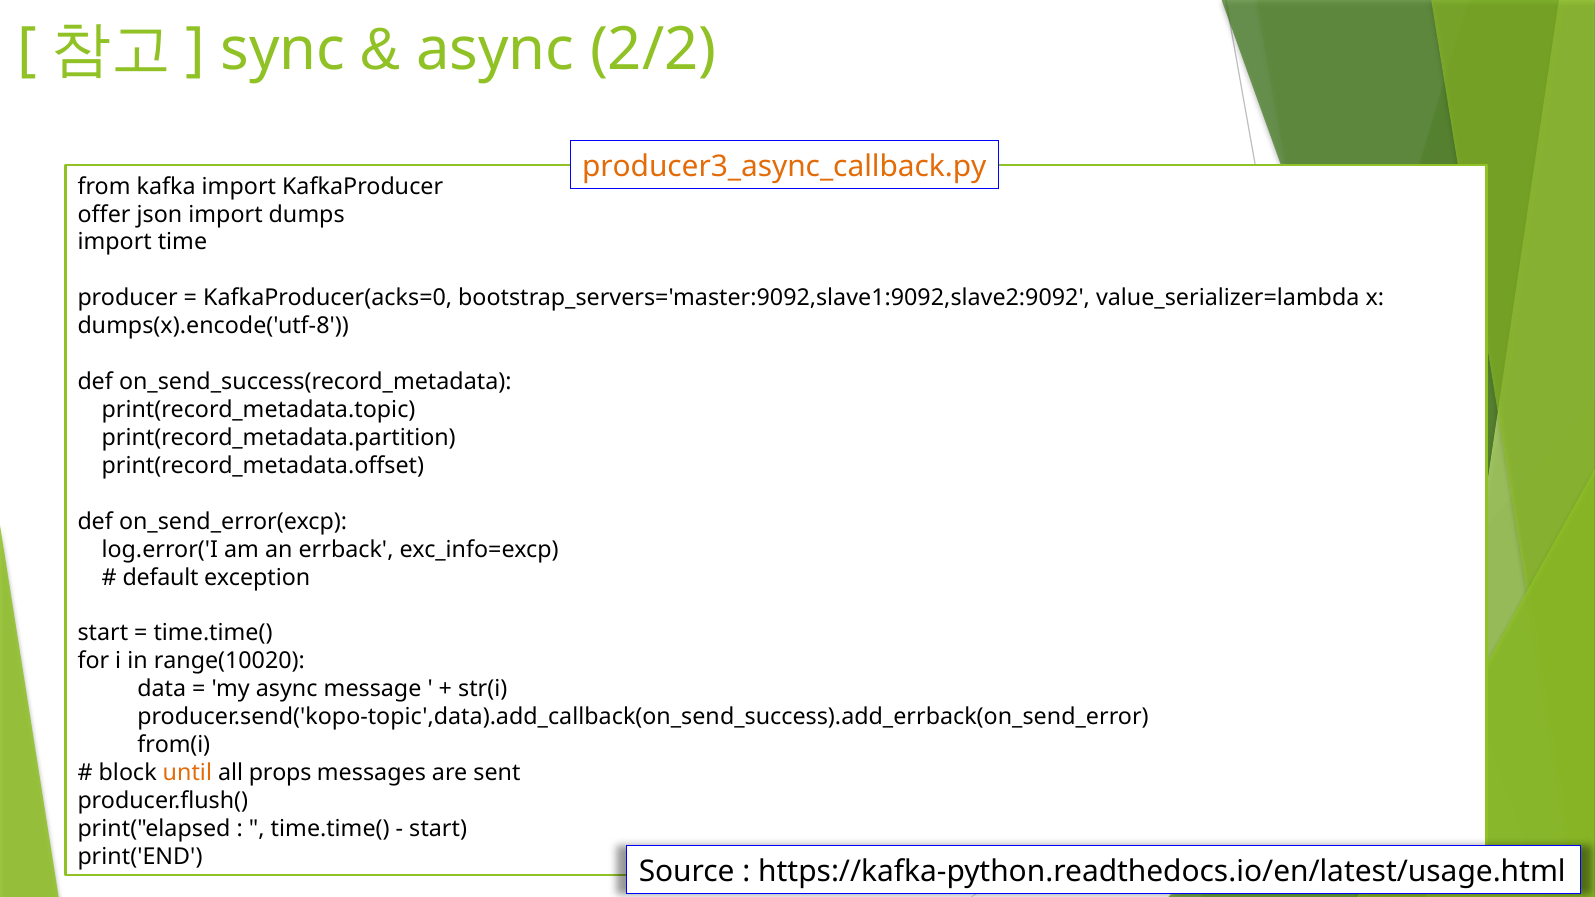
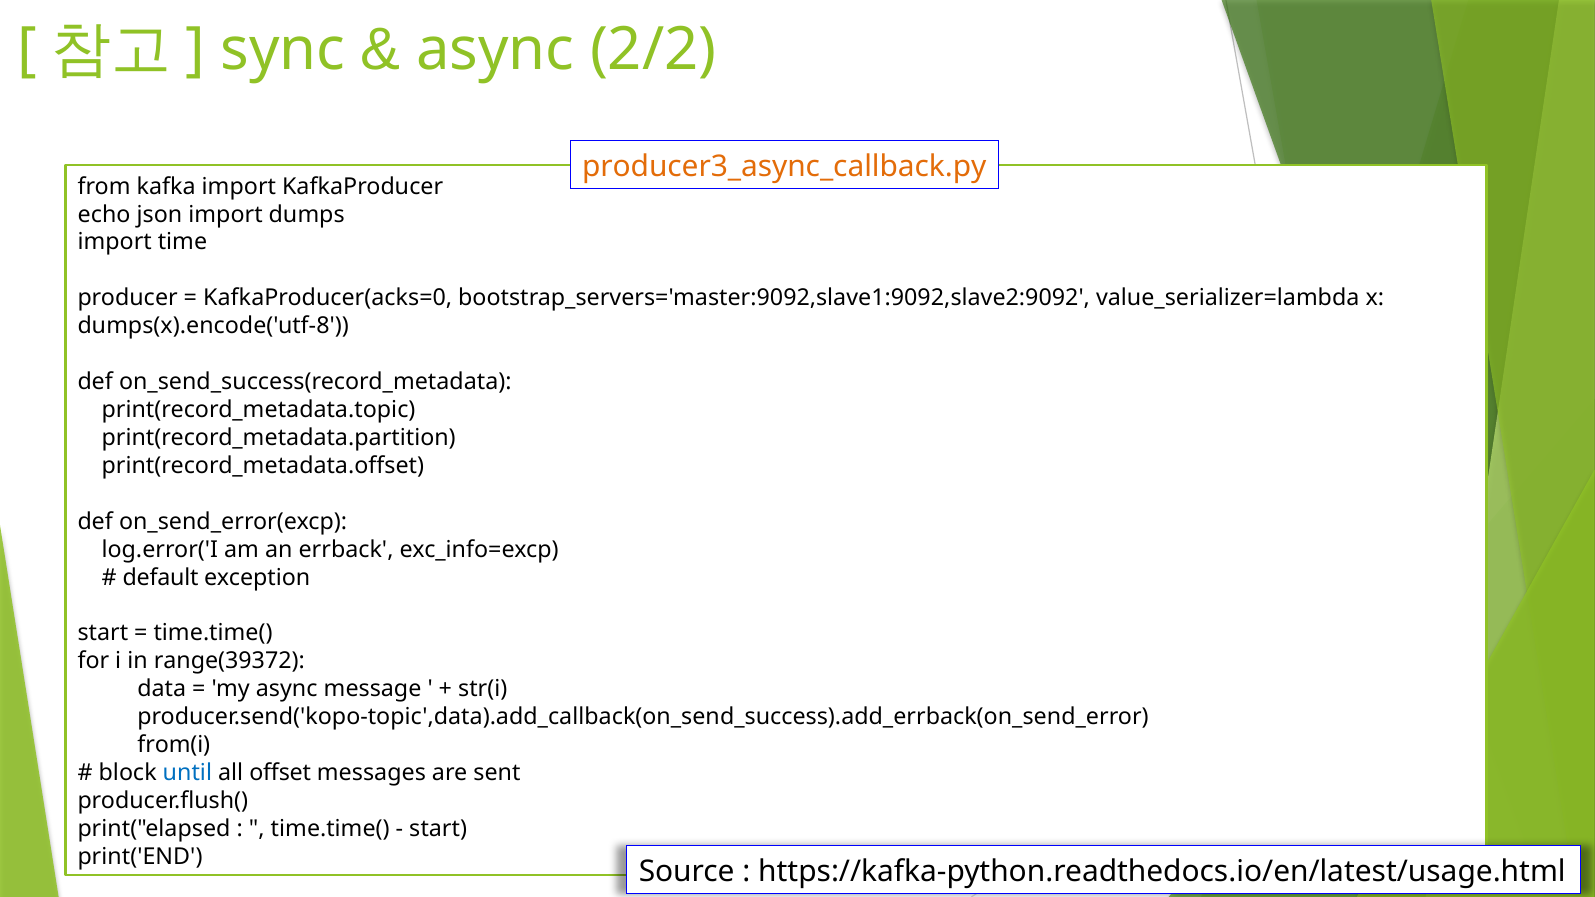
offer: offer -> echo
range(10020: range(10020 -> range(39372
until colour: orange -> blue
props: props -> offset
